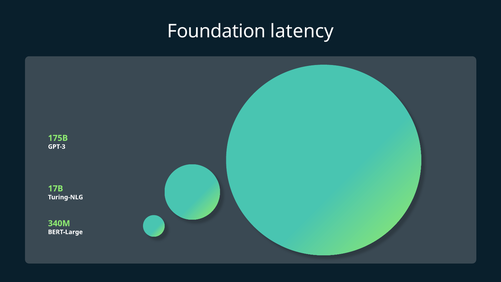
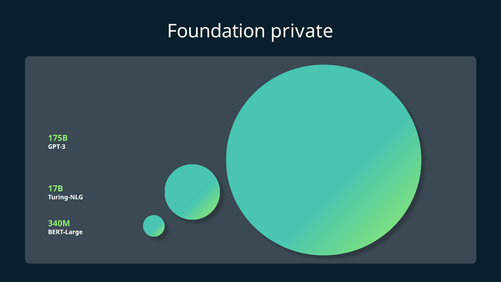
latency: latency -> private
